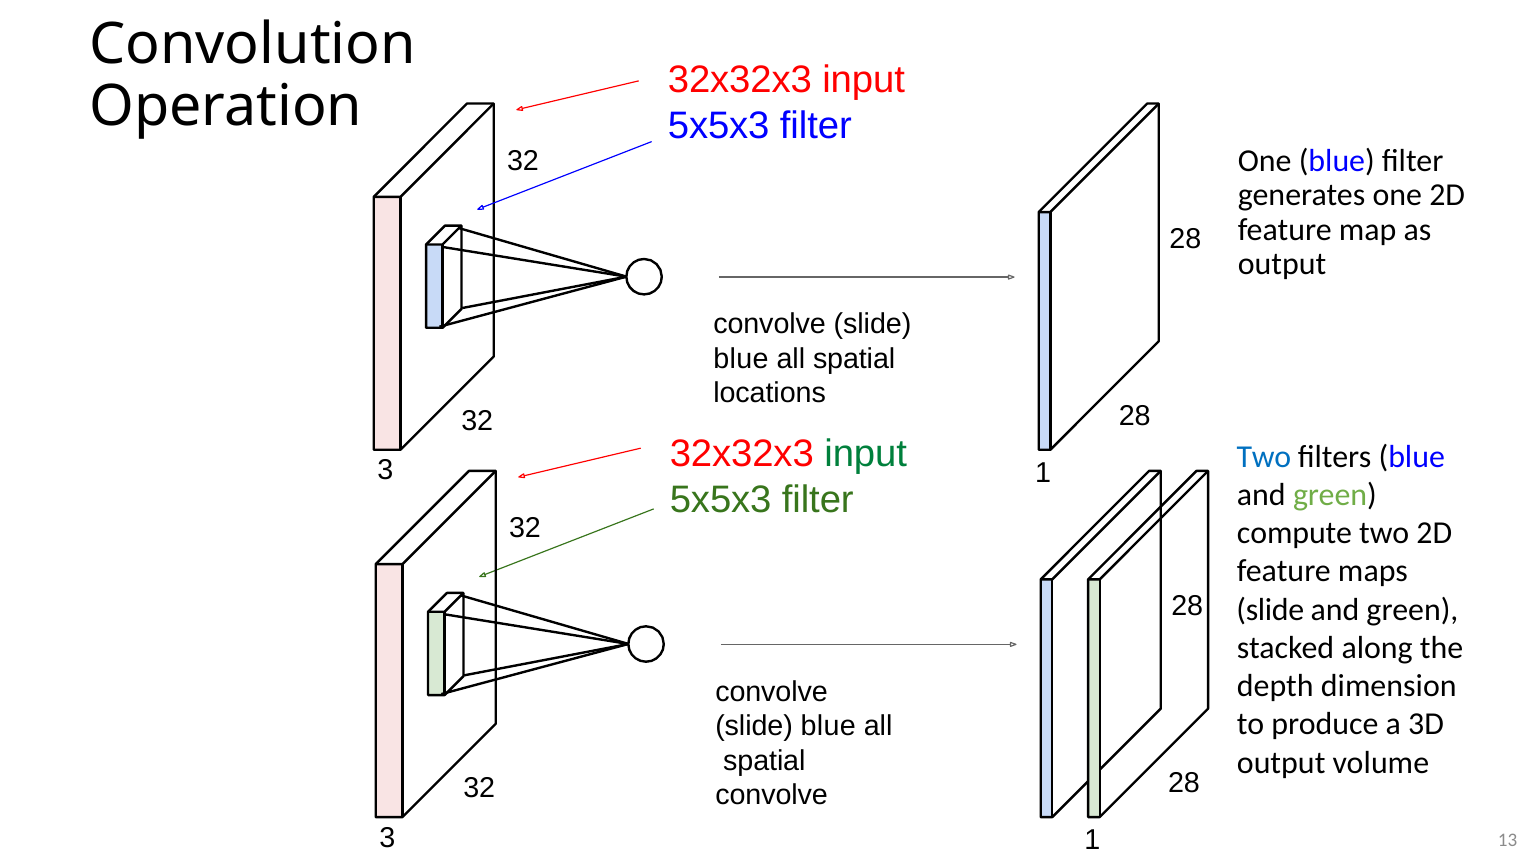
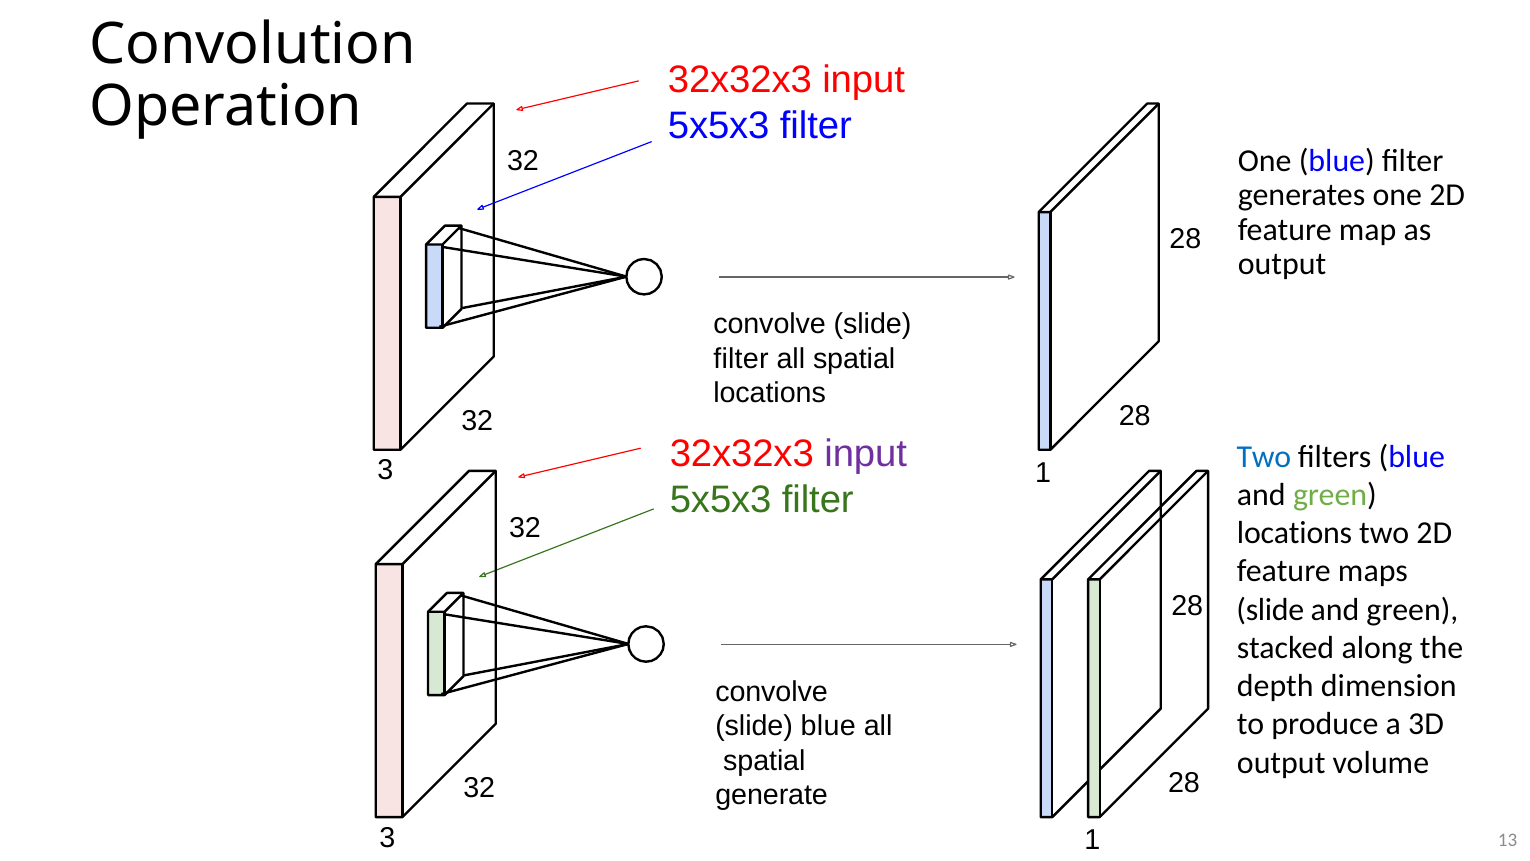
blue at (741, 359): blue -> filter
input at (866, 454) colour: green -> purple
compute at (1295, 533): compute -> locations
convolve at (772, 795): convolve -> generate
